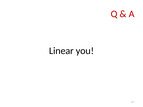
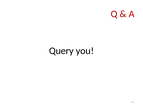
Linear: Linear -> Query
